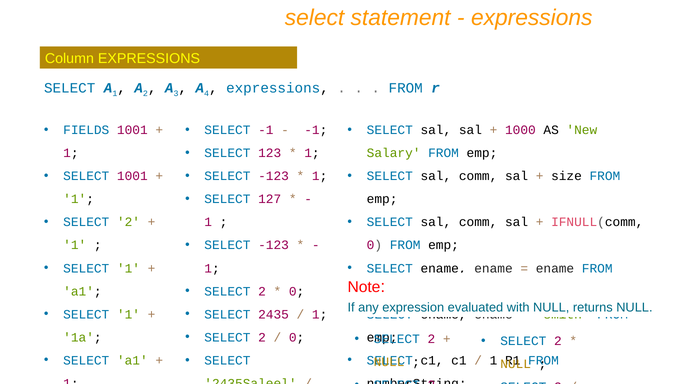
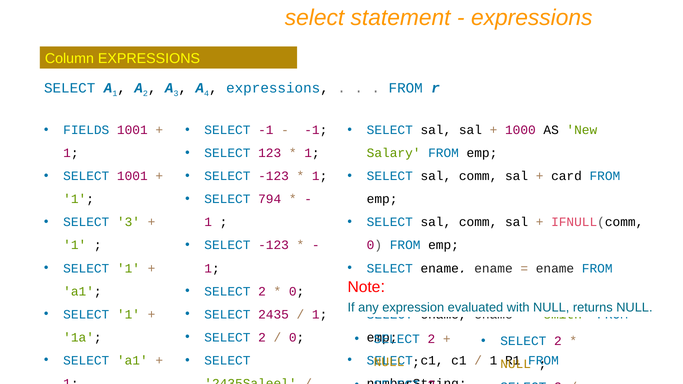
size: size -> card
127: 127 -> 794
2 at (129, 222): 2 -> 3
